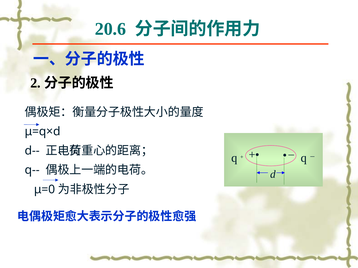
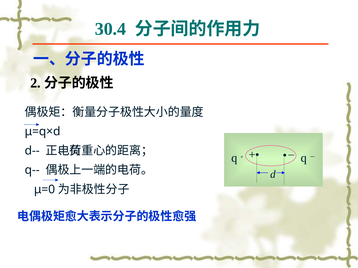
20.6: 20.6 -> 30.4
